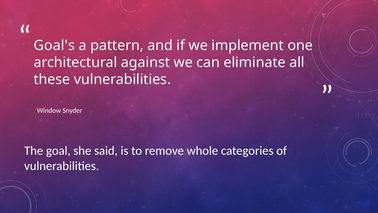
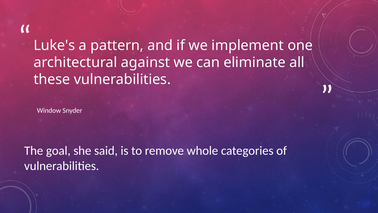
Goal's: Goal's -> Luke's
